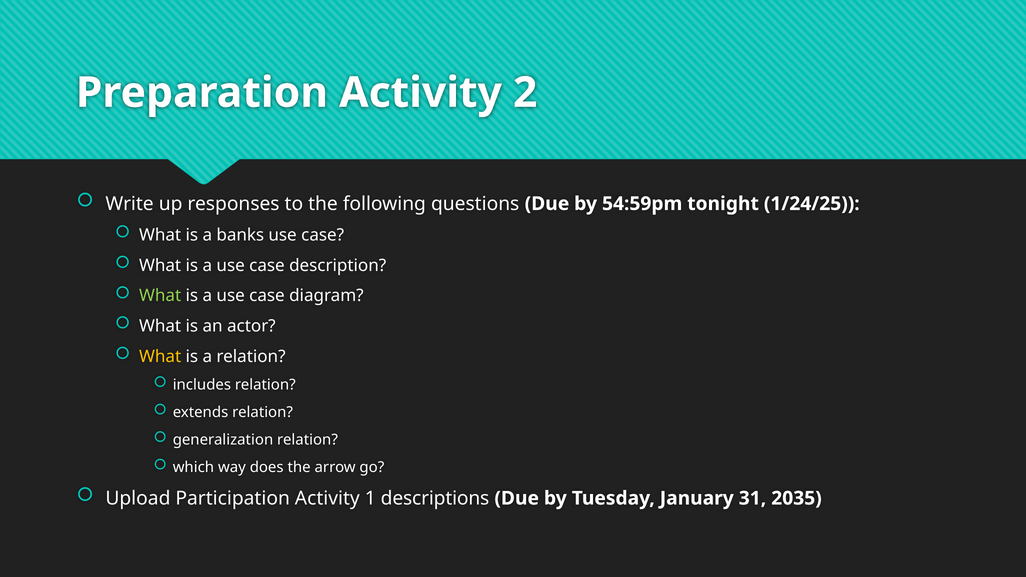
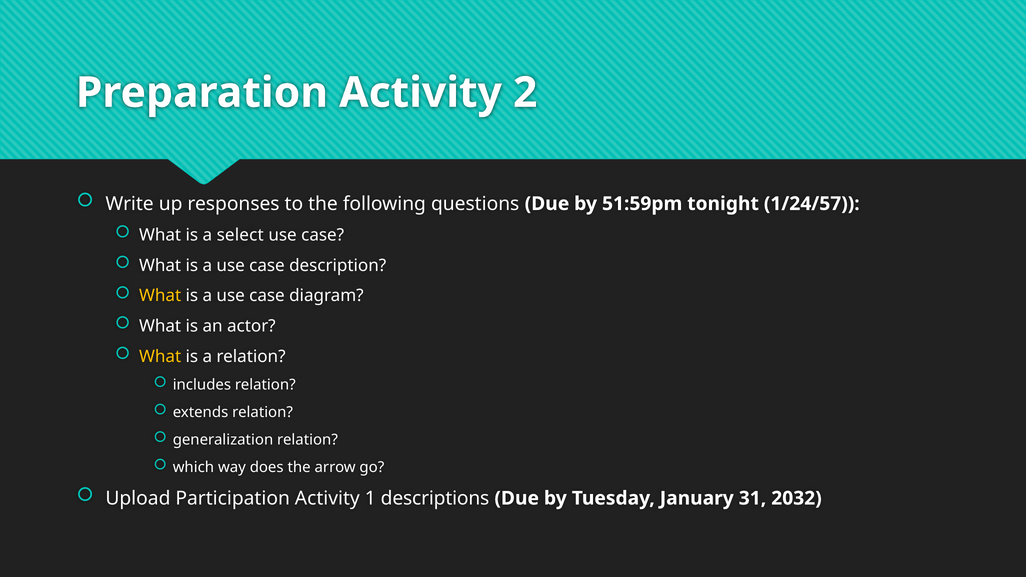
54:59pm: 54:59pm -> 51:59pm
1/24/25: 1/24/25 -> 1/24/57
banks: banks -> select
What at (160, 296) colour: light green -> yellow
2035: 2035 -> 2032
